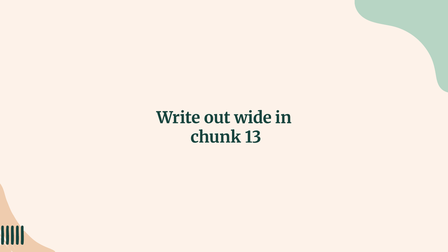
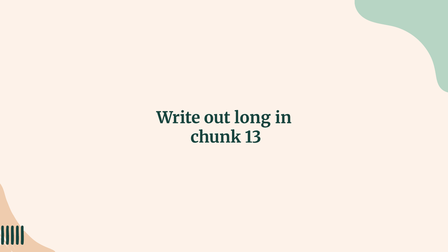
wide: wide -> long
